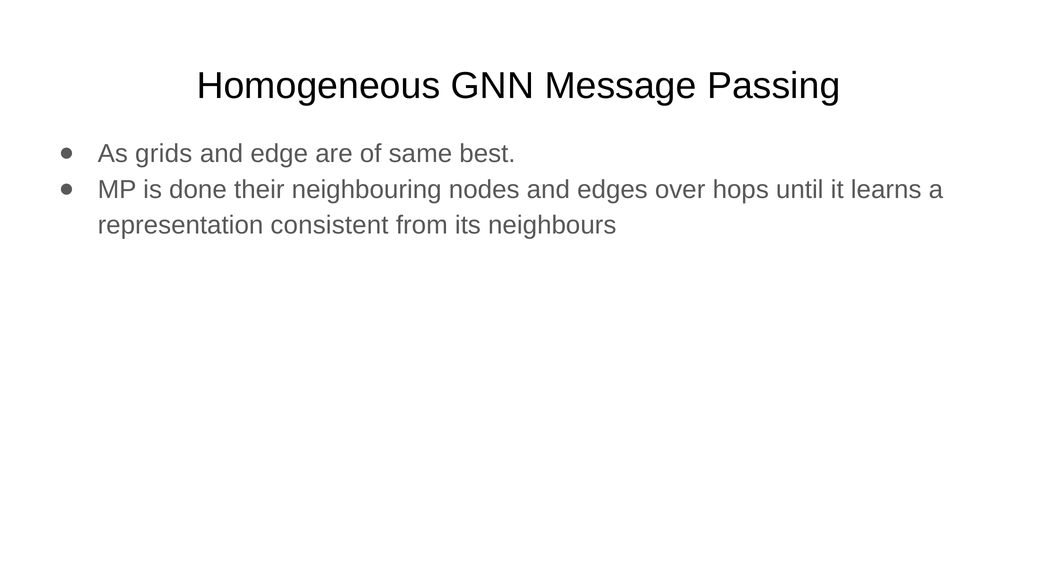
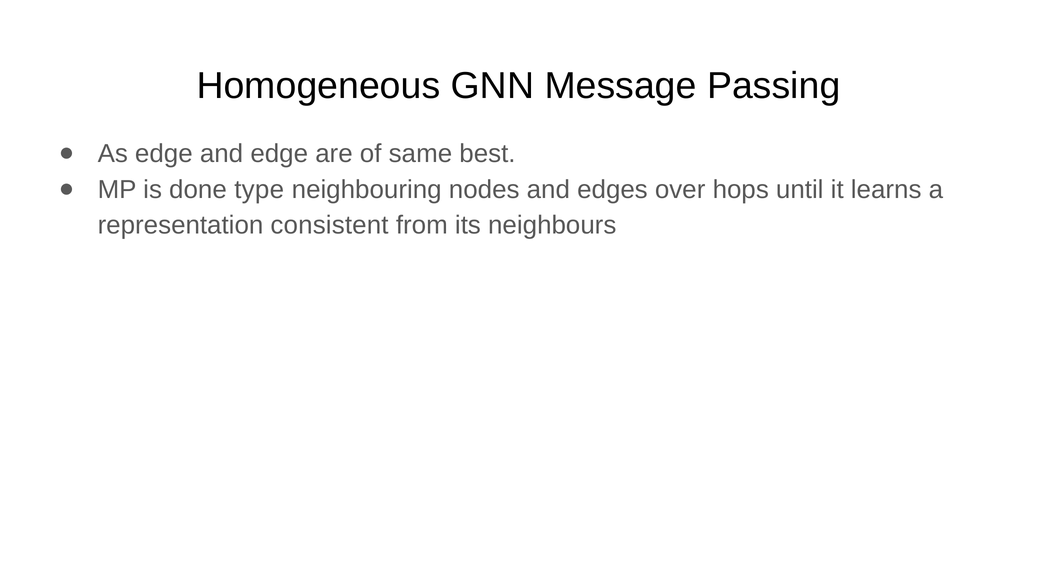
As grids: grids -> edge
their: their -> type
